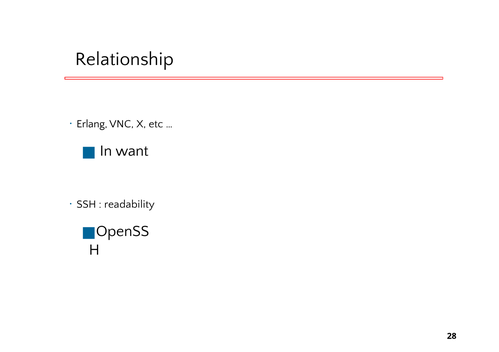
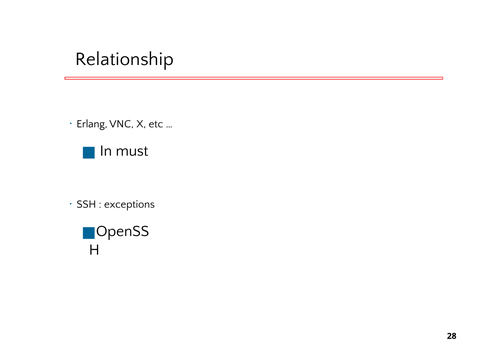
want: want -> must
readability: readability -> exceptions
